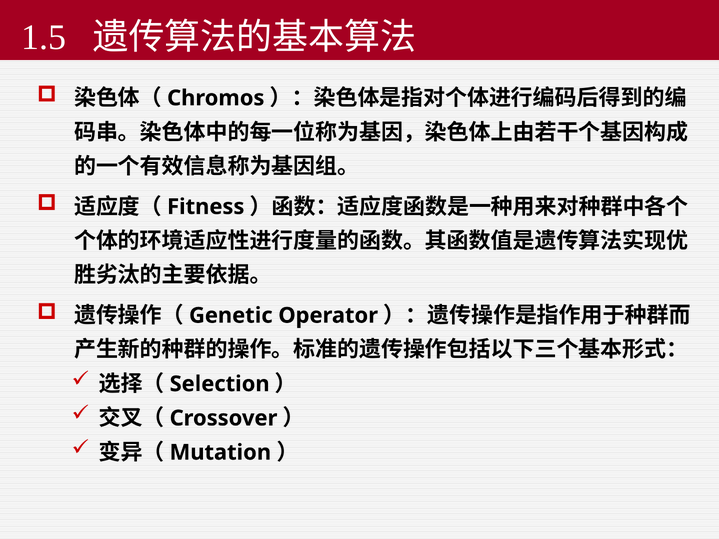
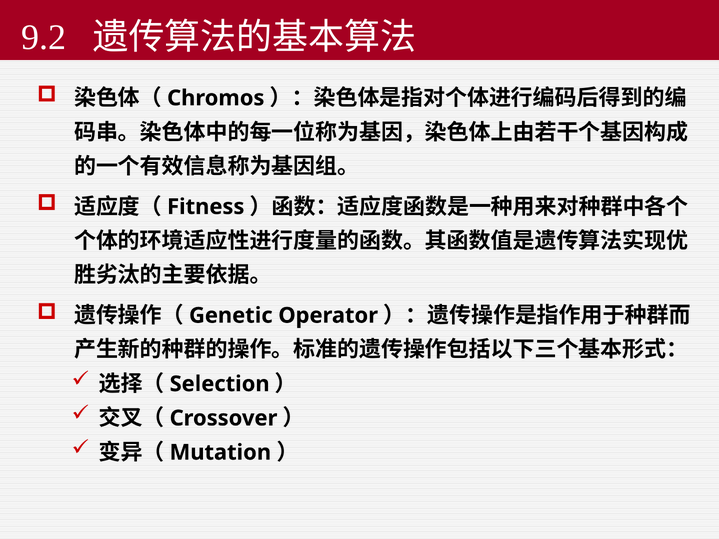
1.5: 1.5 -> 9.2
